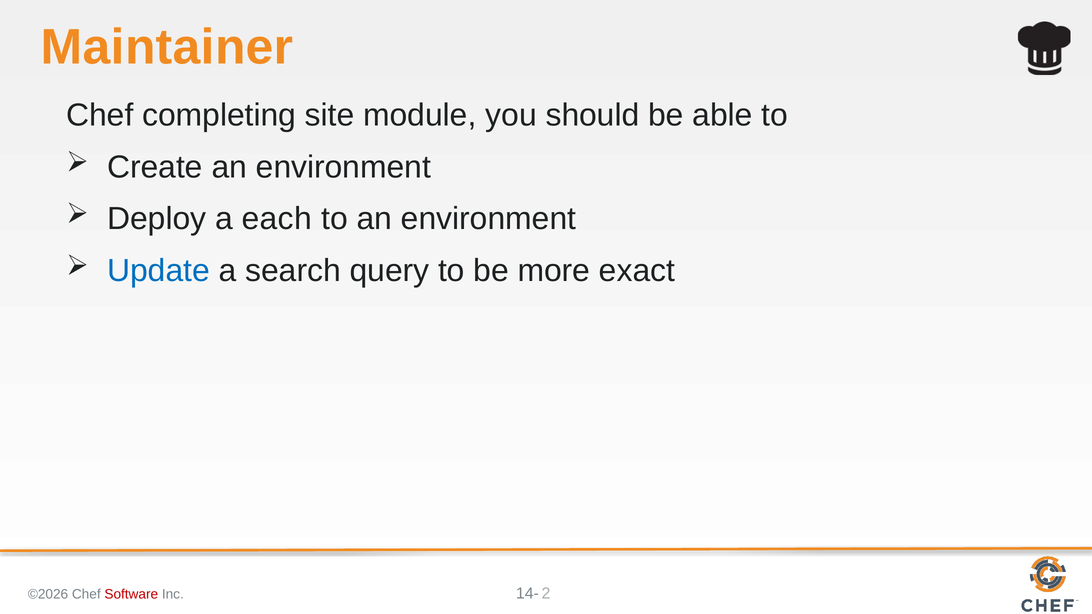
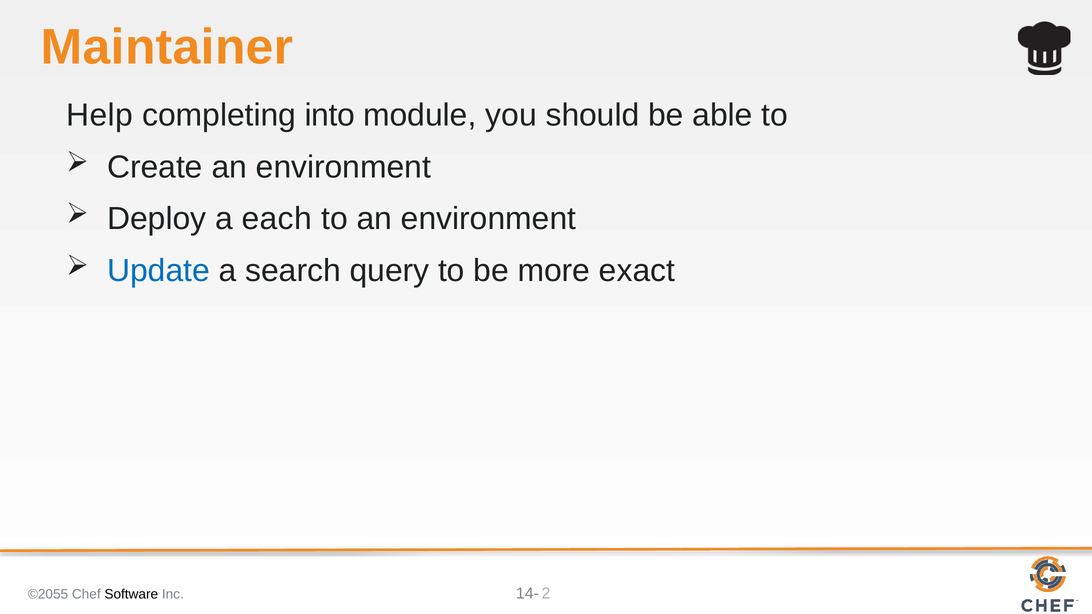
Chef at (100, 115): Chef -> Help
site: site -> into
©2026: ©2026 -> ©2055
Software colour: red -> black
